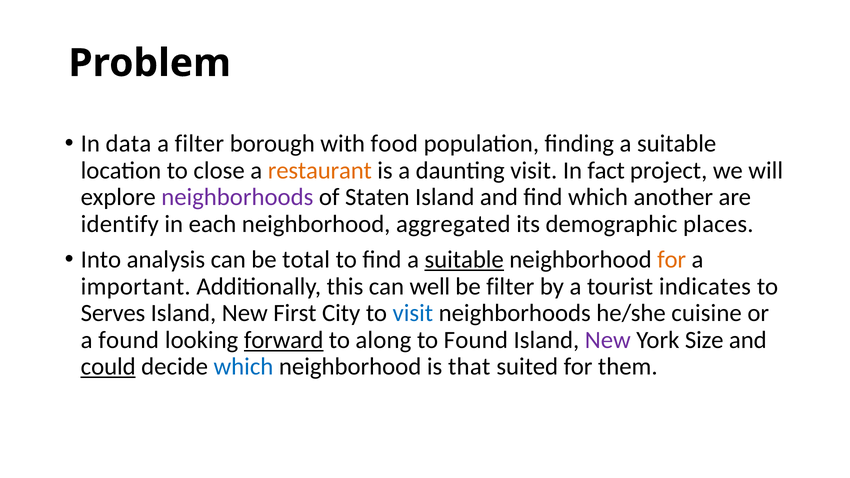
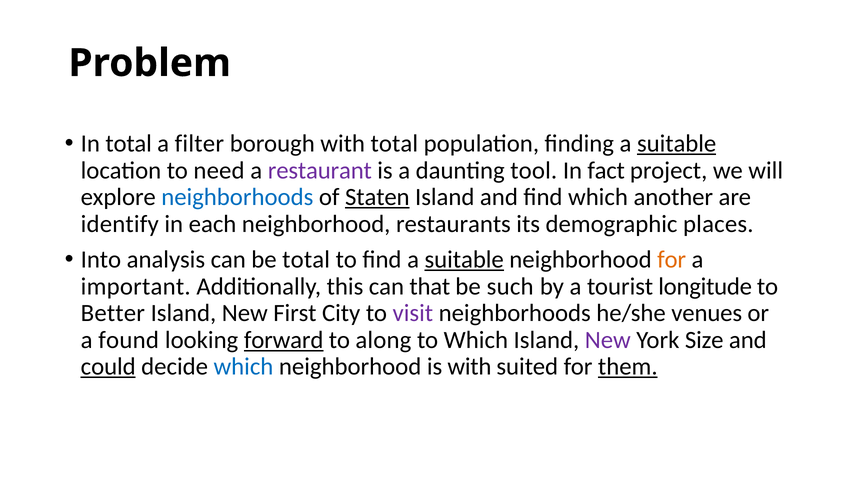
In data: data -> total
with food: food -> total
suitable at (677, 144) underline: none -> present
close: close -> need
restaurant colour: orange -> purple
daunting visit: visit -> tool
neighborhoods at (237, 197) colour: purple -> blue
Staten underline: none -> present
aggregated: aggregated -> restaurants
well: well -> that
be filter: filter -> such
indicates: indicates -> longitude
Serves: Serves -> Better
visit at (413, 313) colour: blue -> purple
cuisine: cuisine -> venues
to Found: Found -> Which
is that: that -> with
them underline: none -> present
